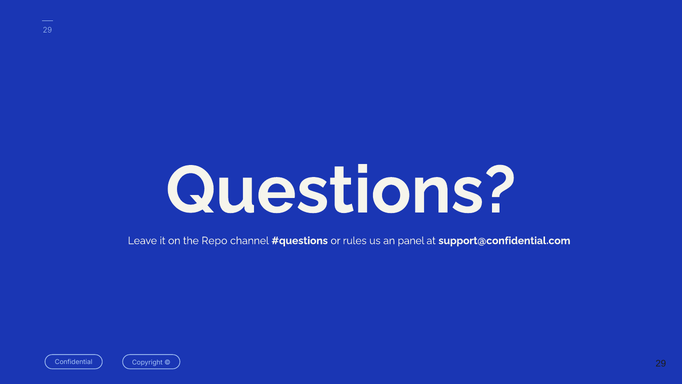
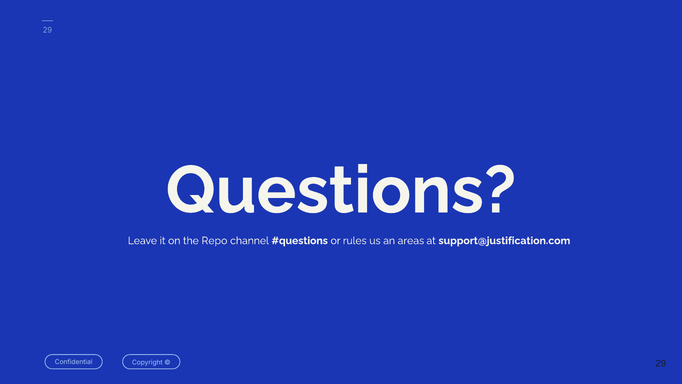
panel: panel -> areas
support@confidential.com: support@confidential.com -> support@justification.com
